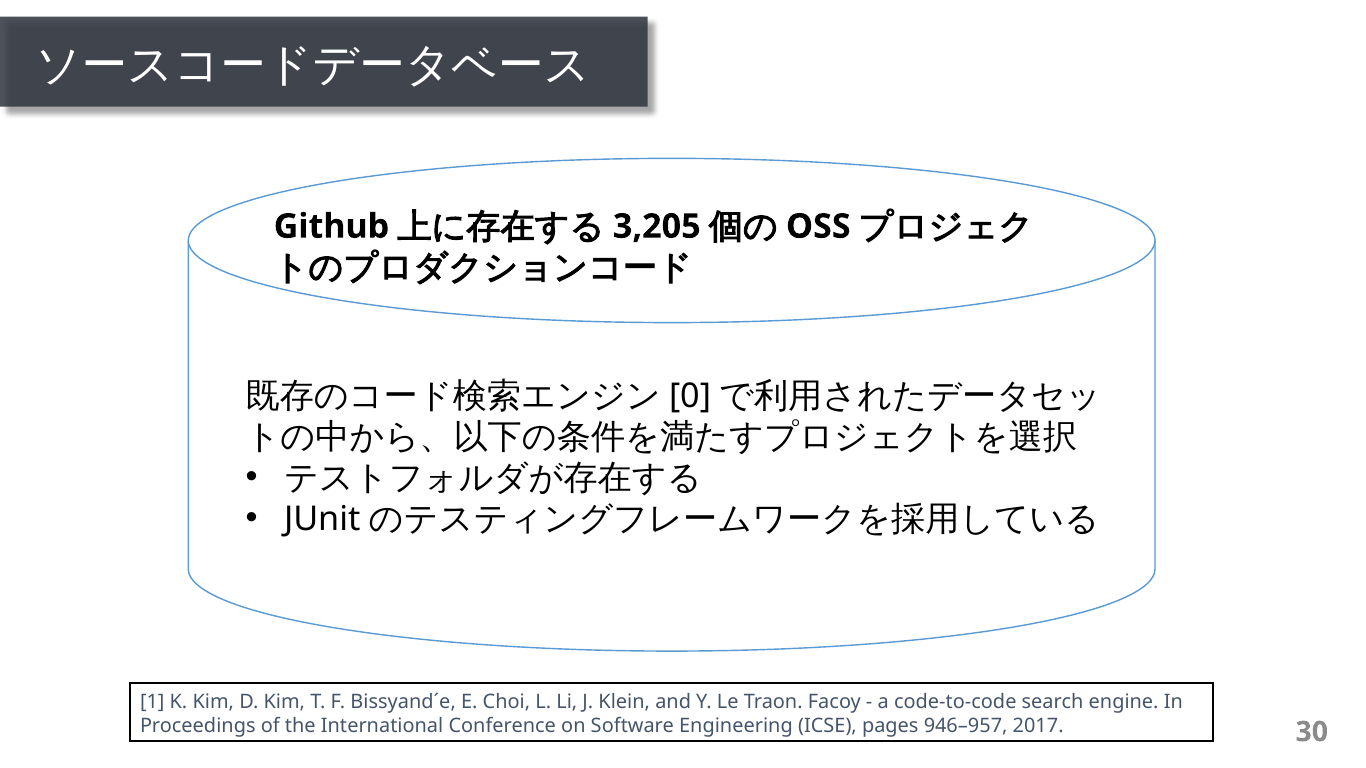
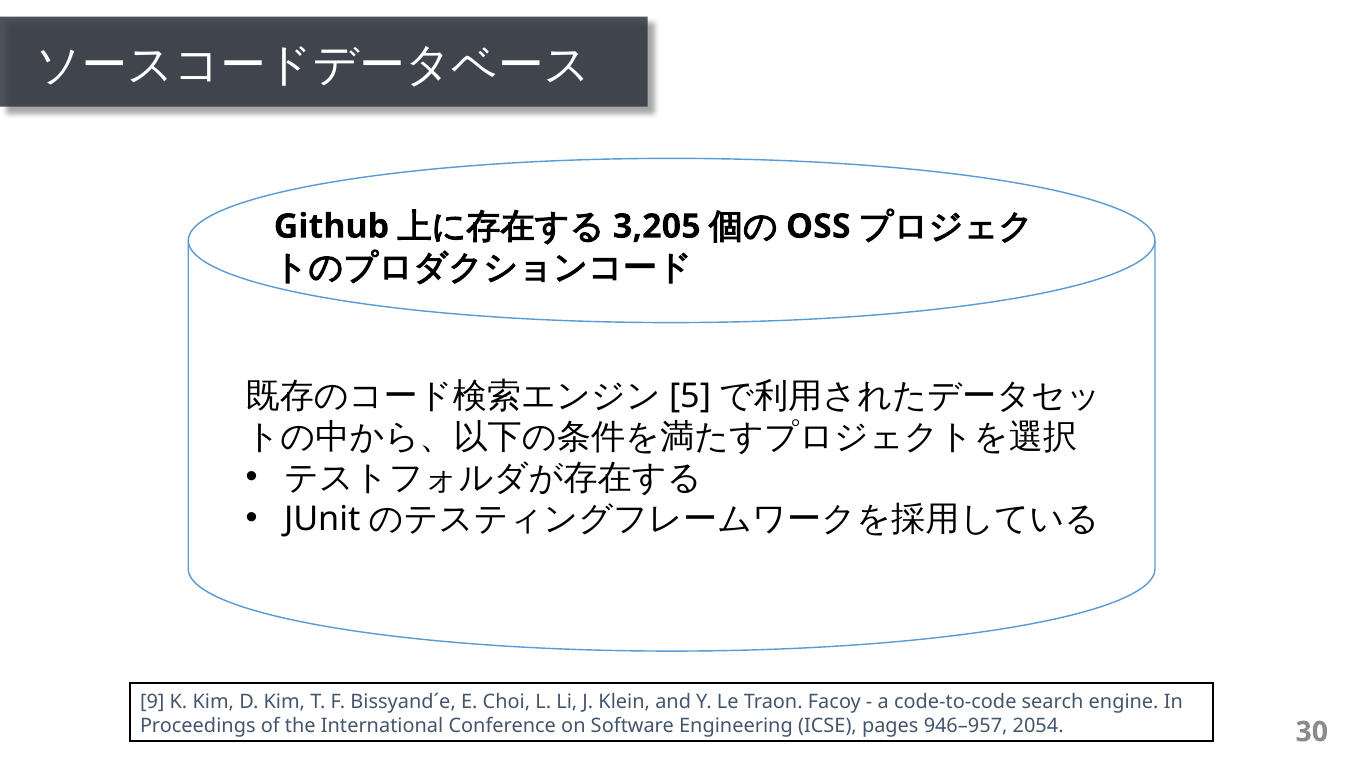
0: 0 -> 5
1: 1 -> 9
2017: 2017 -> 2054
